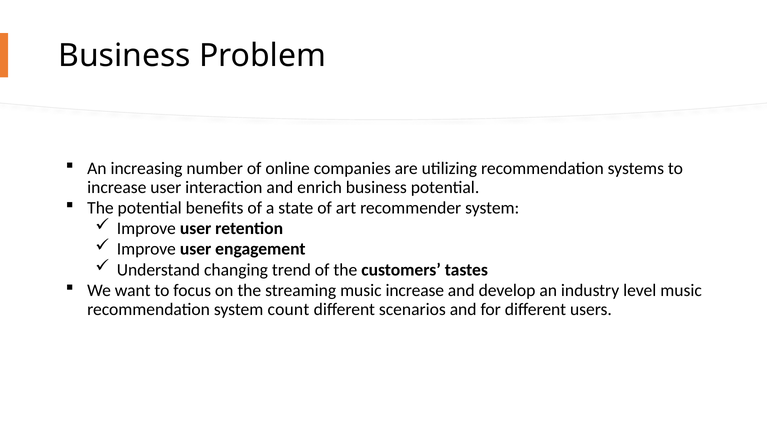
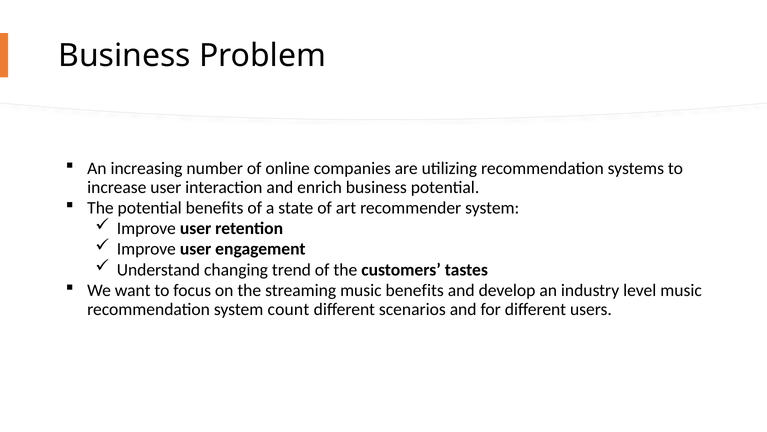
music increase: increase -> benefits
